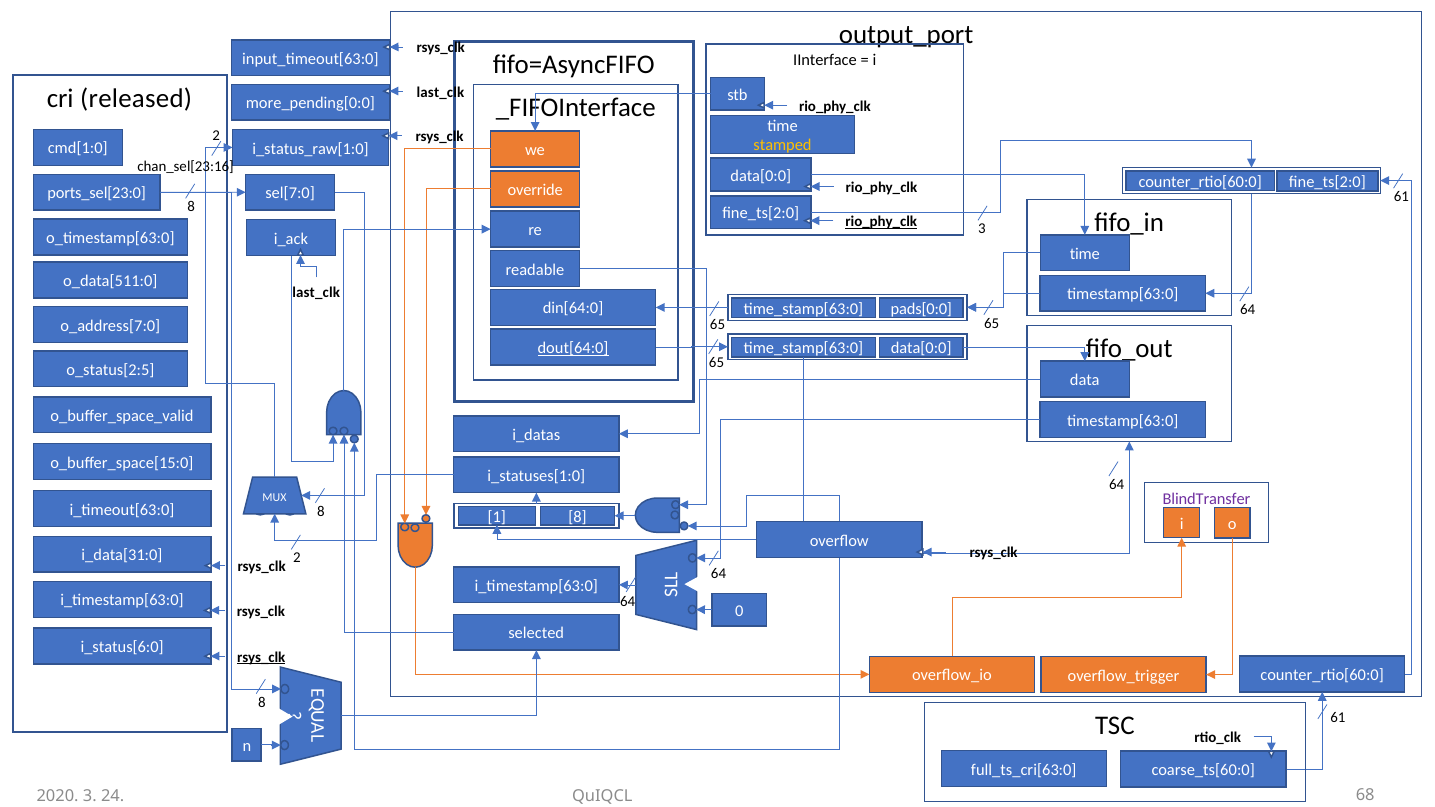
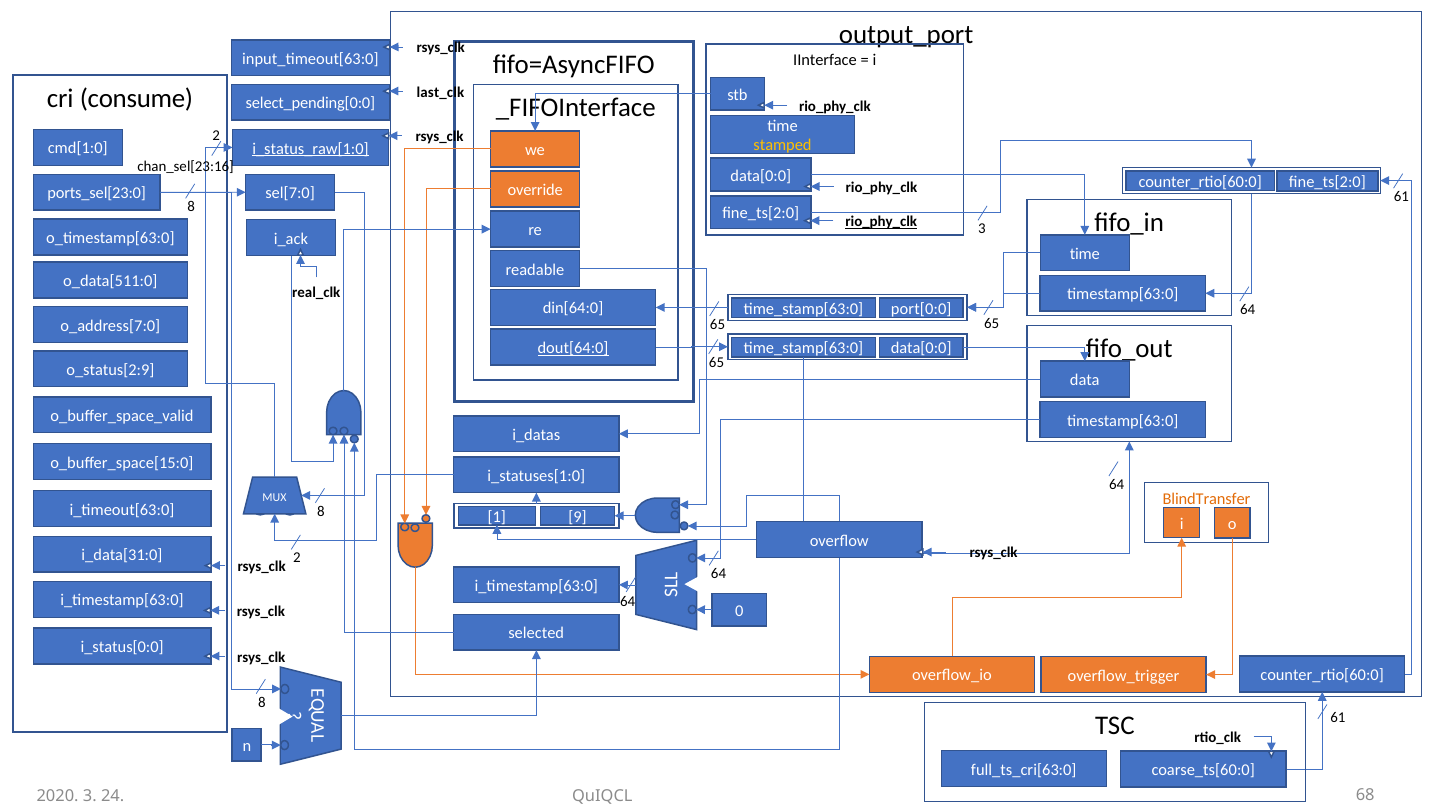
released: released -> consume
more_pending[0:0: more_pending[0:0 -> select_pending[0:0
i_status_raw[1:0 underline: none -> present
last_clk at (316, 293): last_clk -> real_clk
pads[0:0: pads[0:0 -> port[0:0
o_status[2:5: o_status[2:5 -> o_status[2:9
BlindTransfer colour: purple -> orange
1 8: 8 -> 9
i_status[6:0: i_status[6:0 -> i_status[0:0
rsys_clk at (261, 657) underline: present -> none
